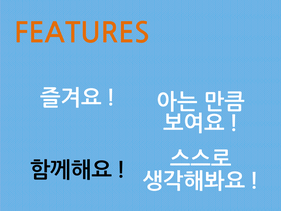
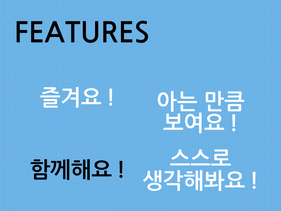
FEATURES colour: orange -> black
